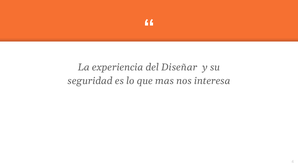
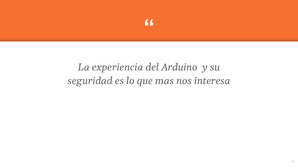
Diseñar: Diseñar -> Arduino
